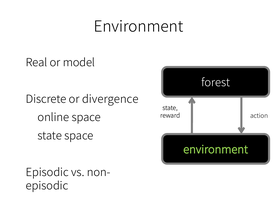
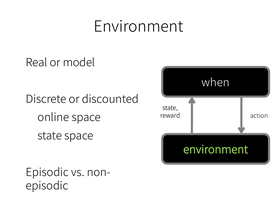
forest: forest -> when
divergence: divergence -> discounted
